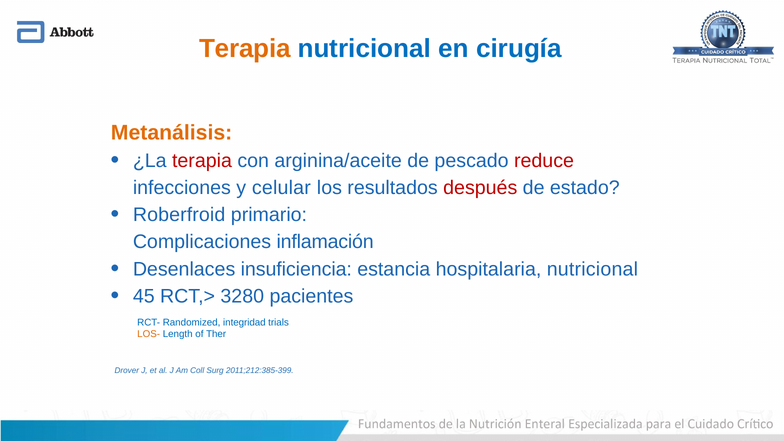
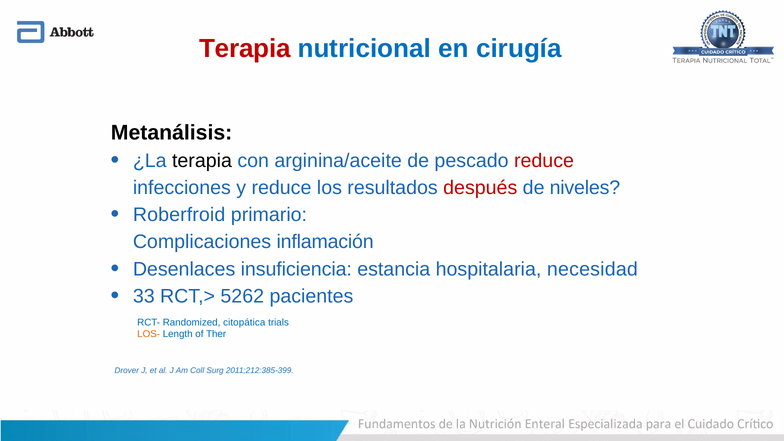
Terapia at (245, 49) colour: orange -> red
Metanálisis colour: orange -> black
terapia at (202, 161) colour: red -> black
y celular: celular -> reduce
estado: estado -> niveles
hospitalaria nutricional: nutricional -> necesidad
45: 45 -> 33
3280: 3280 -> 5262
integridad: integridad -> citopática
